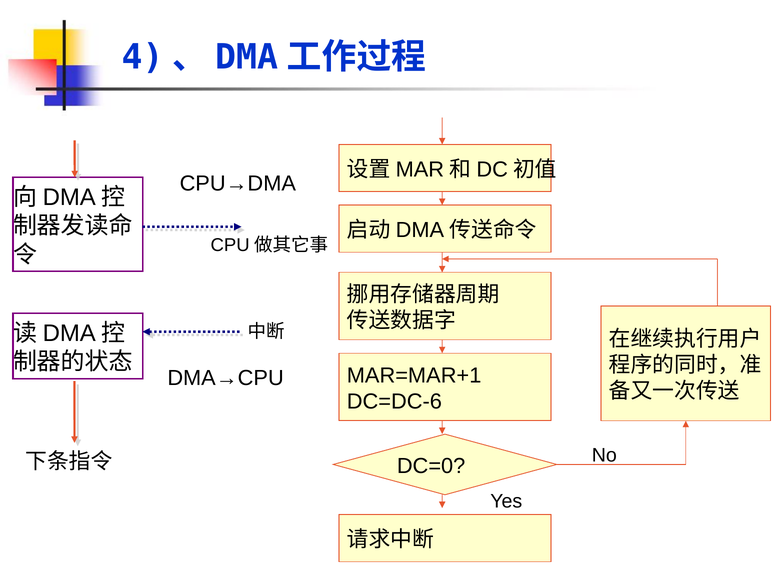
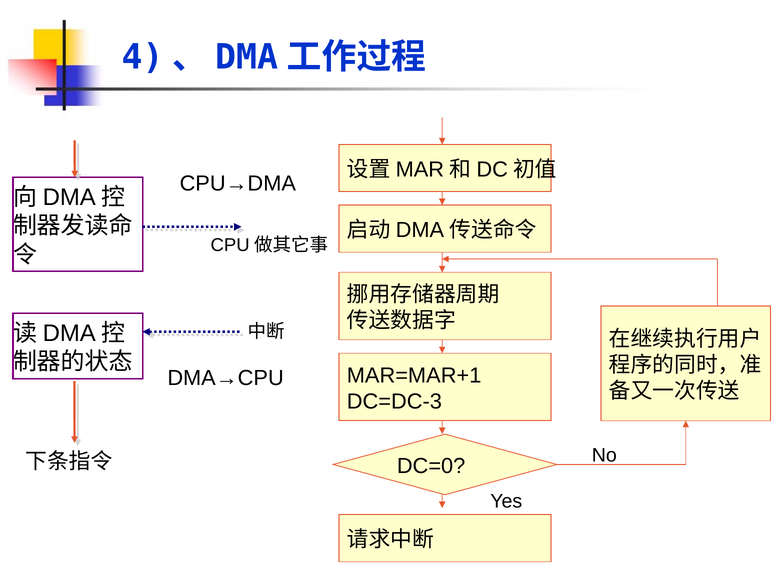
DC=DC-6: DC=DC-6 -> DC=DC-3
